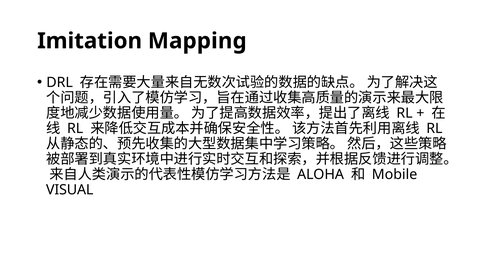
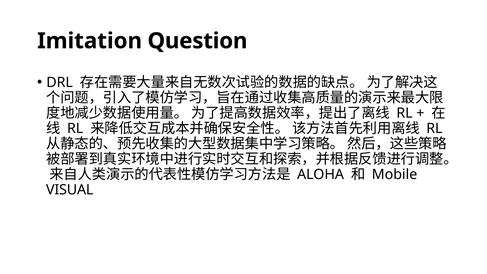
Mapping: Mapping -> Question
